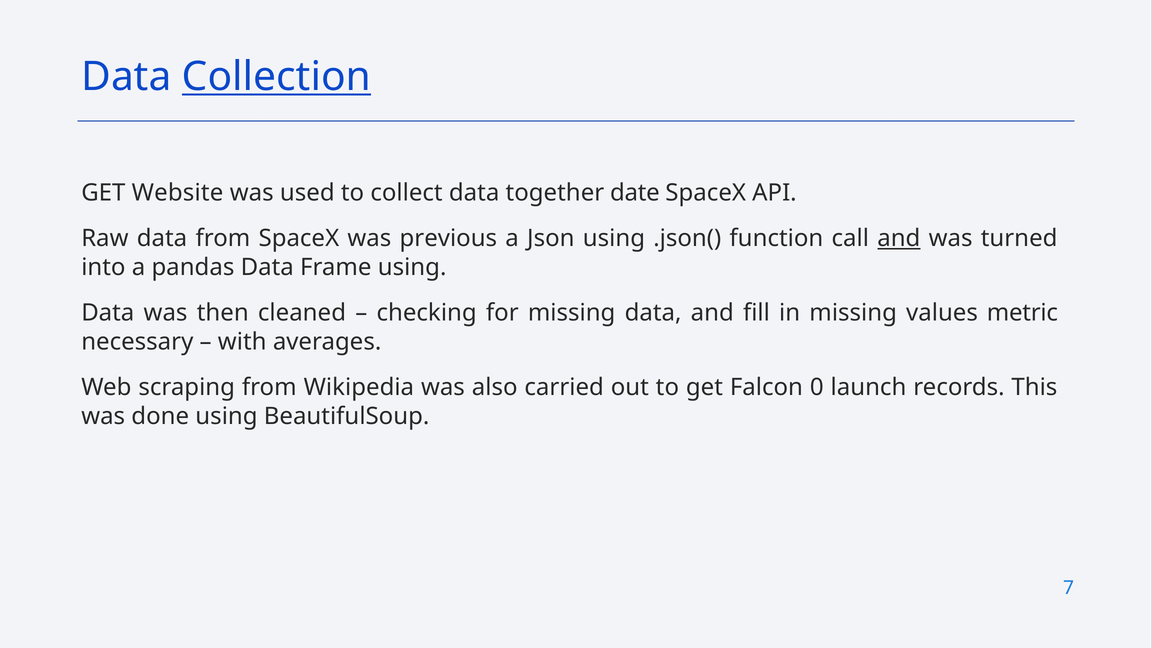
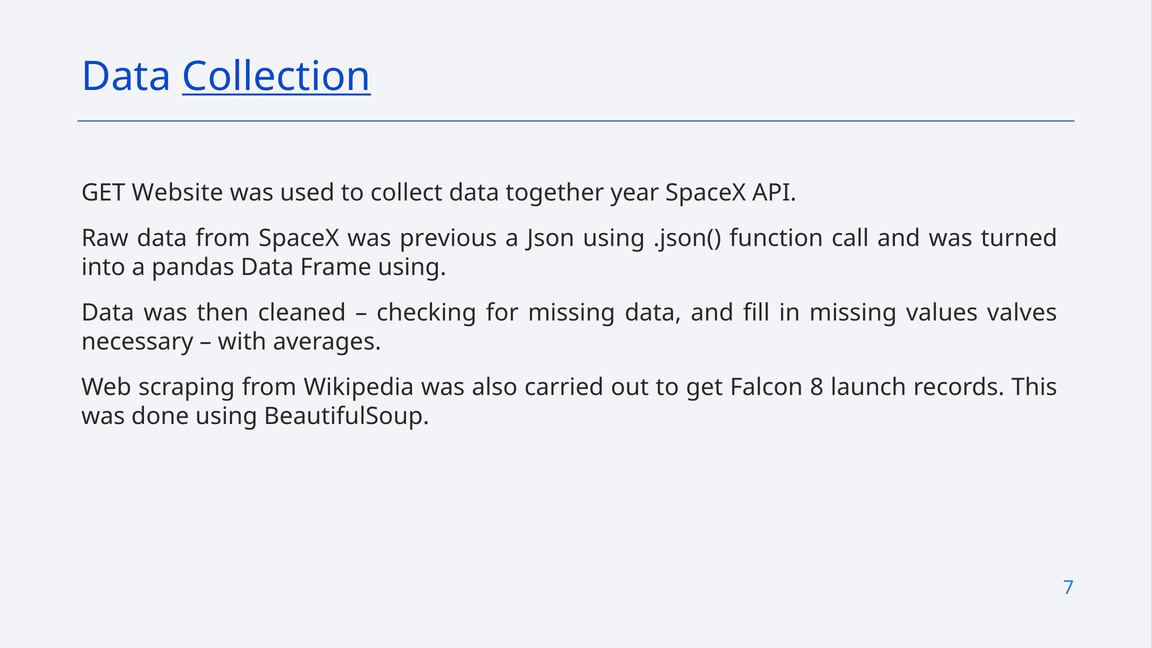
date: date -> year
and at (899, 238) underline: present -> none
metric: metric -> valves
0: 0 -> 8
